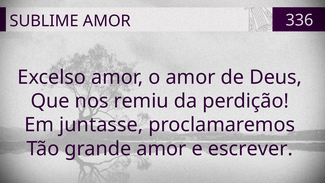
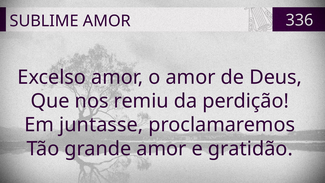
escrever: escrever -> gratidão
